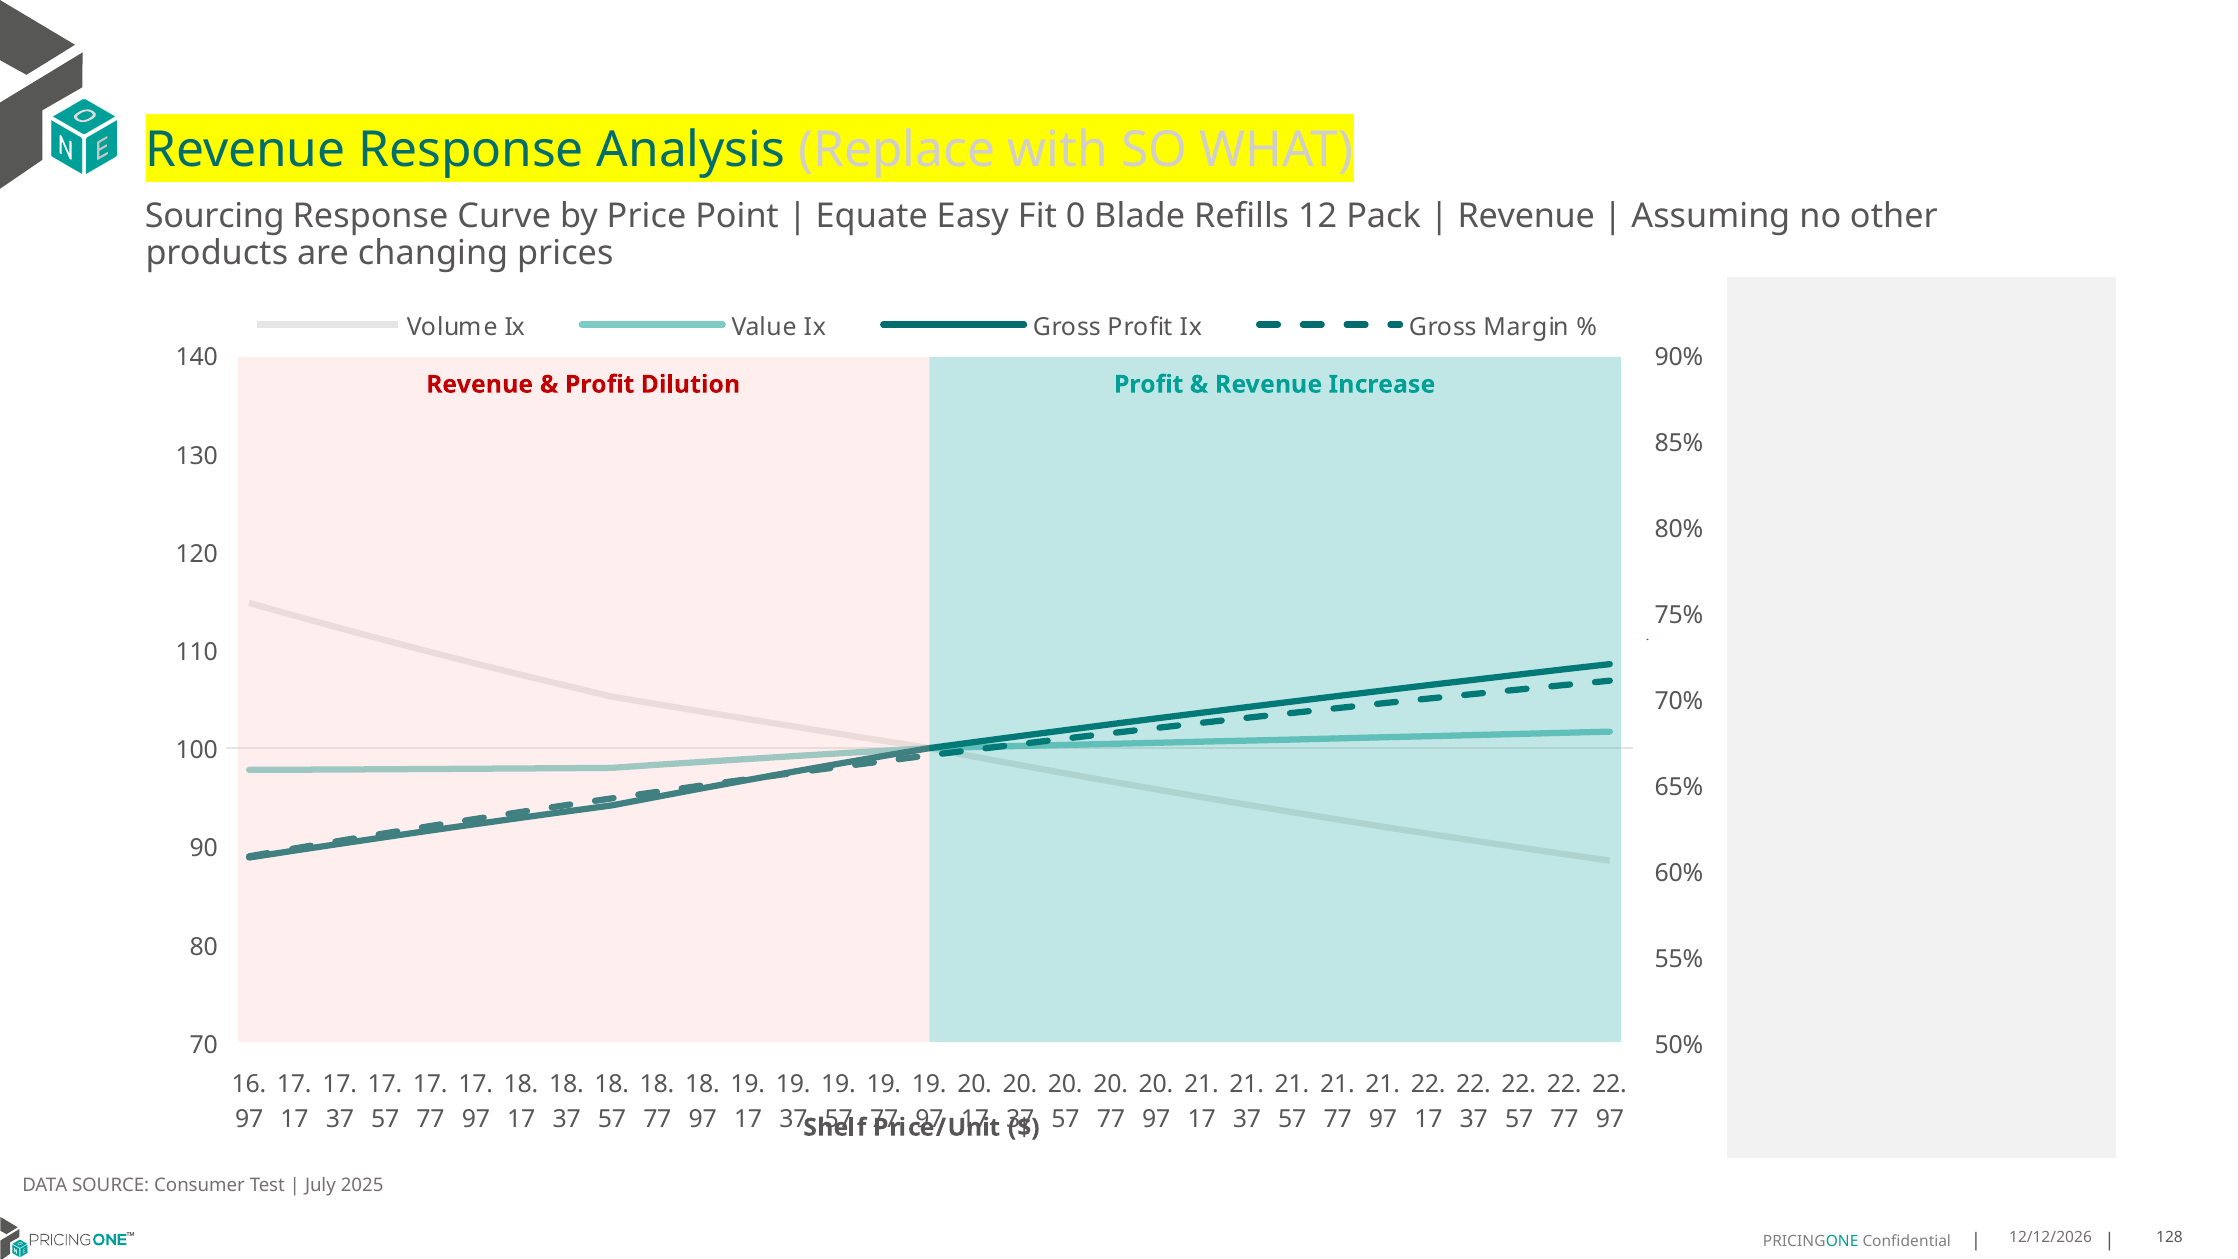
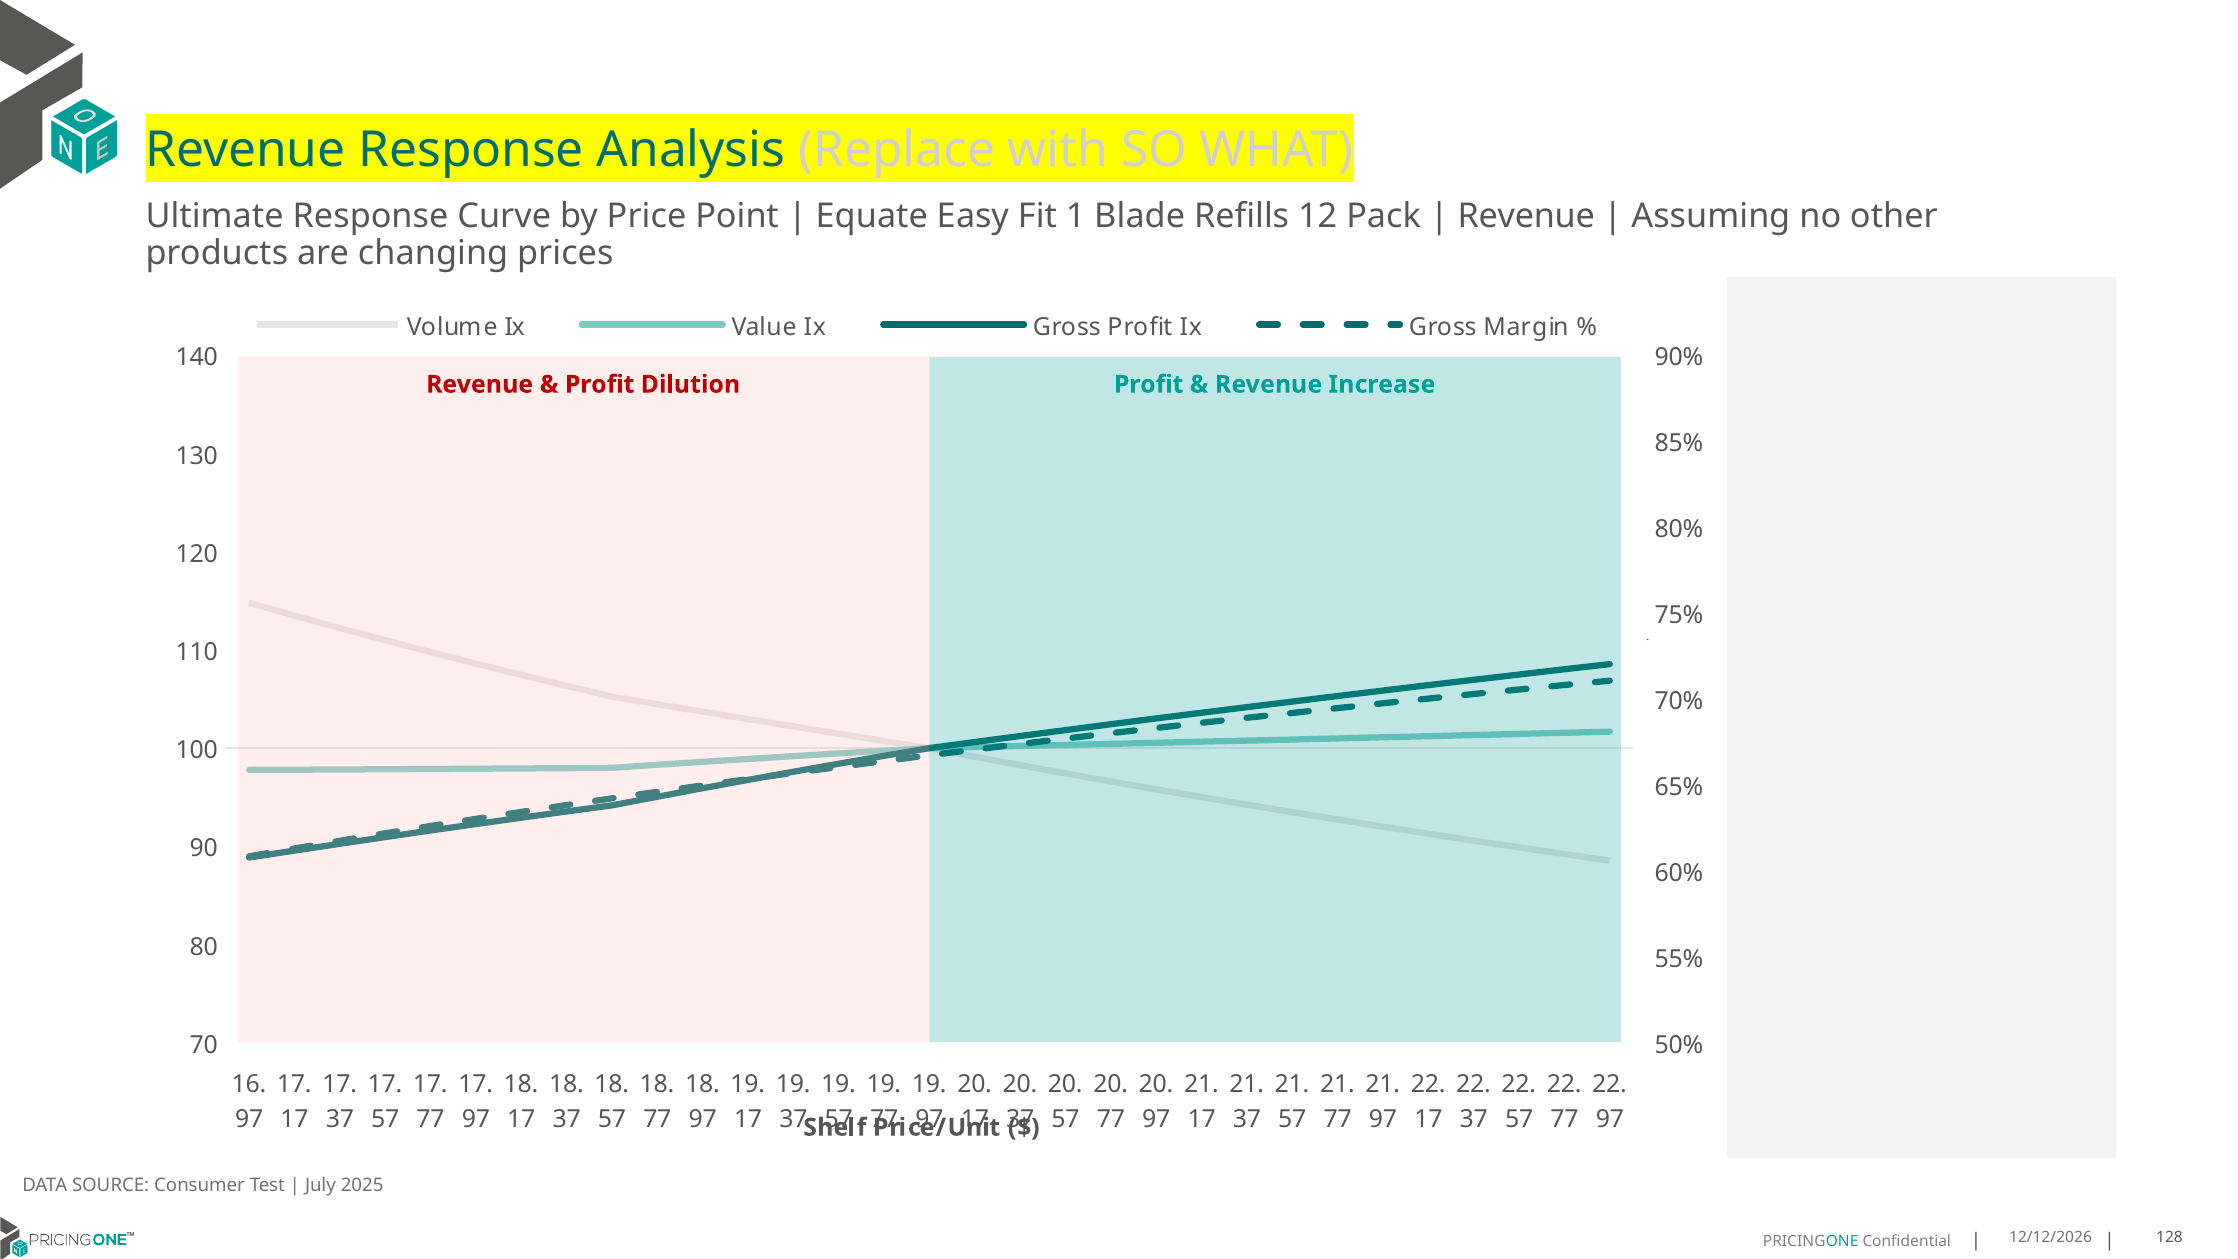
Sourcing: Sourcing -> Ultimate
0: 0 -> 1
